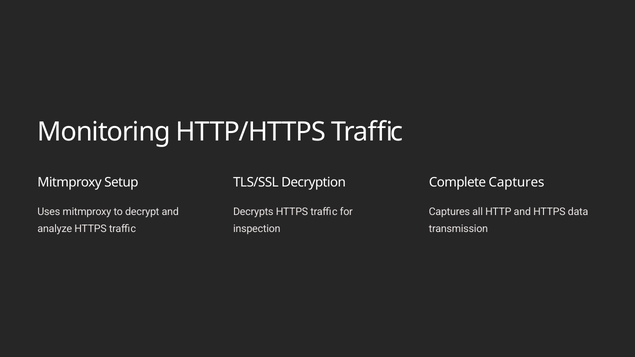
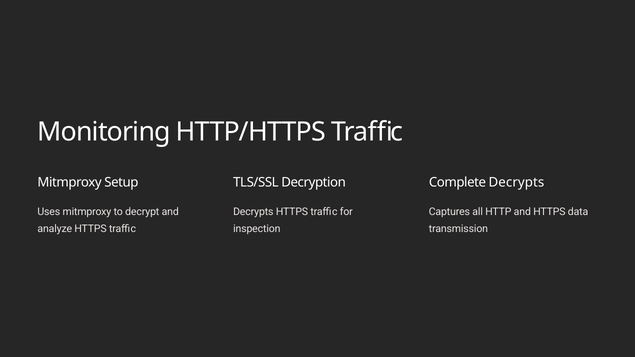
Complete Captures: Captures -> Decrypts
